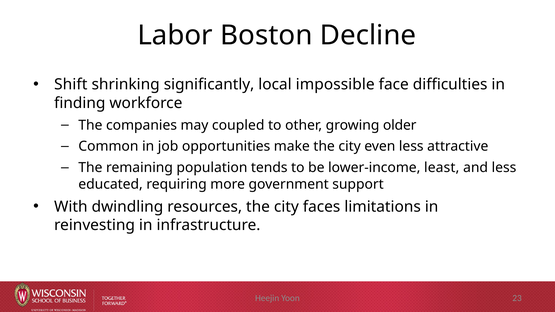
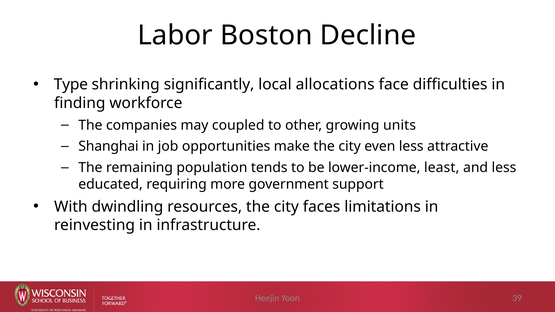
Shift: Shift -> Type
impossible: impossible -> allocations
older: older -> units
Common: Common -> Shanghai
23: 23 -> 39
